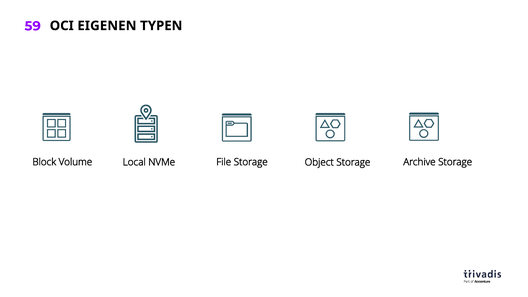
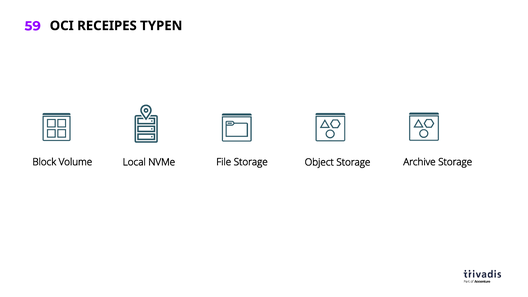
EIGENEN: EIGENEN -> RECEIPES
